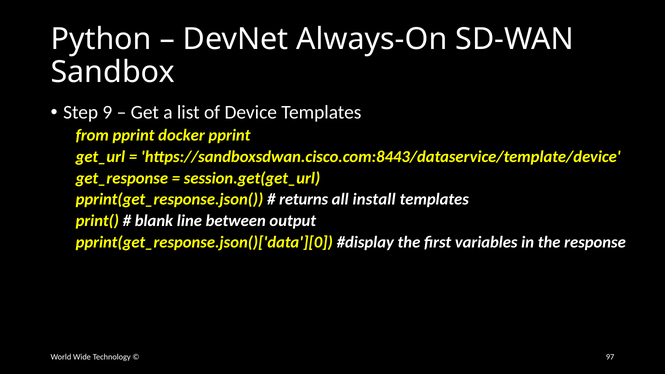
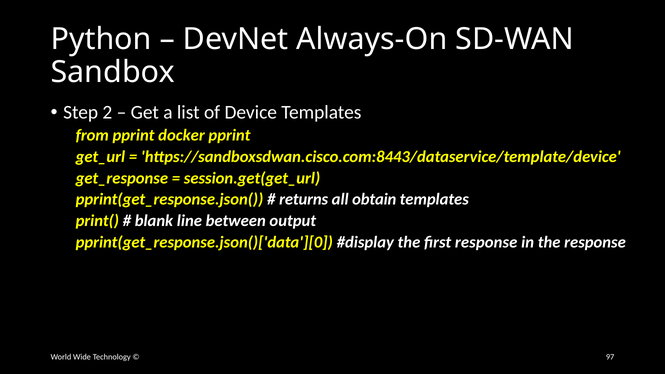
9: 9 -> 2
install: install -> obtain
first variables: variables -> response
